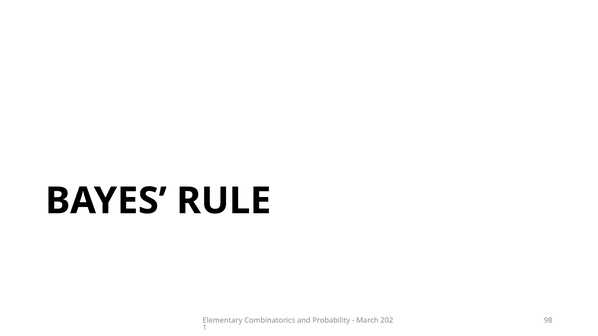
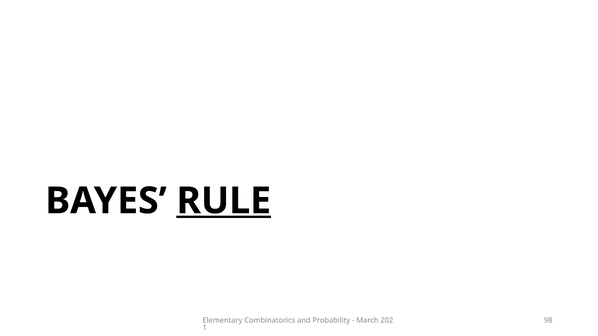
RULE underline: none -> present
